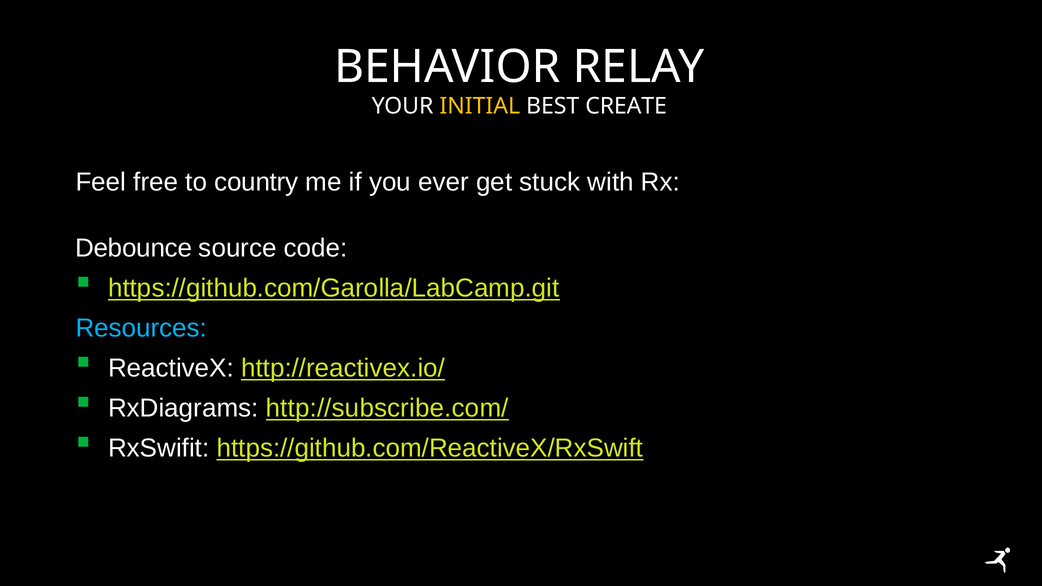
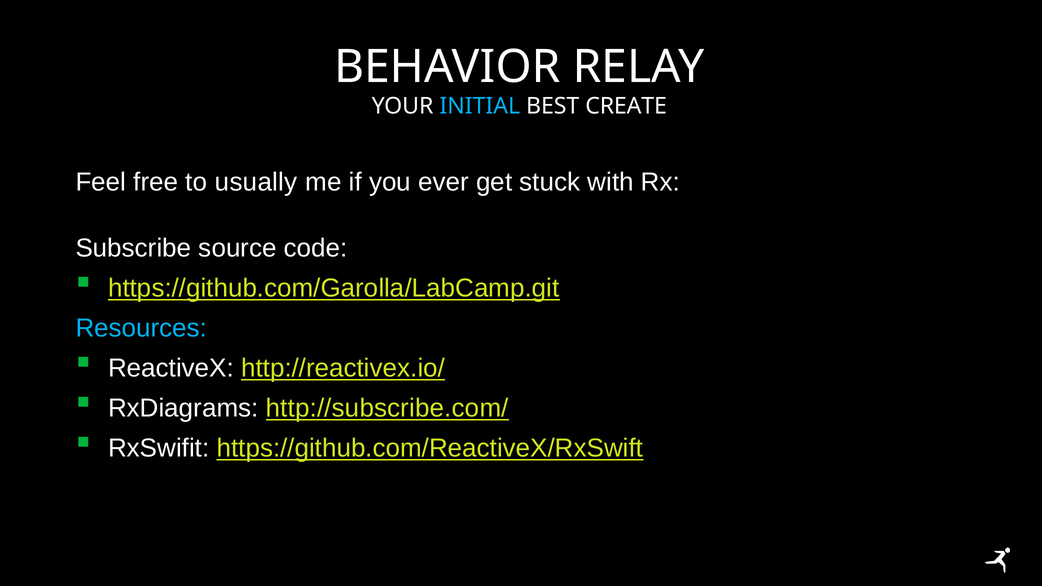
INITIAL colour: yellow -> light blue
country: country -> usually
Debounce: Debounce -> Subscribe
